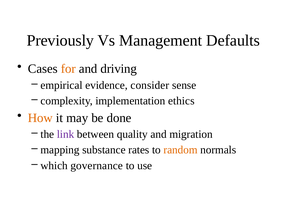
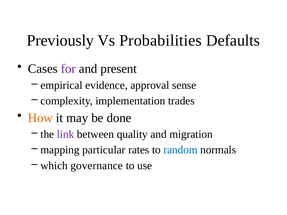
Management: Management -> Probabilities
for colour: orange -> purple
driving: driving -> present
consider: consider -> approval
ethics: ethics -> trades
substance: substance -> particular
random colour: orange -> blue
